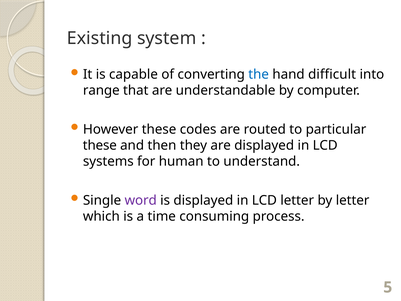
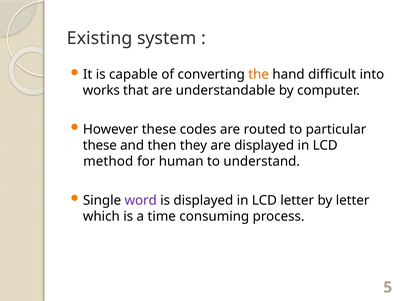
the colour: blue -> orange
range: range -> works
systems: systems -> method
